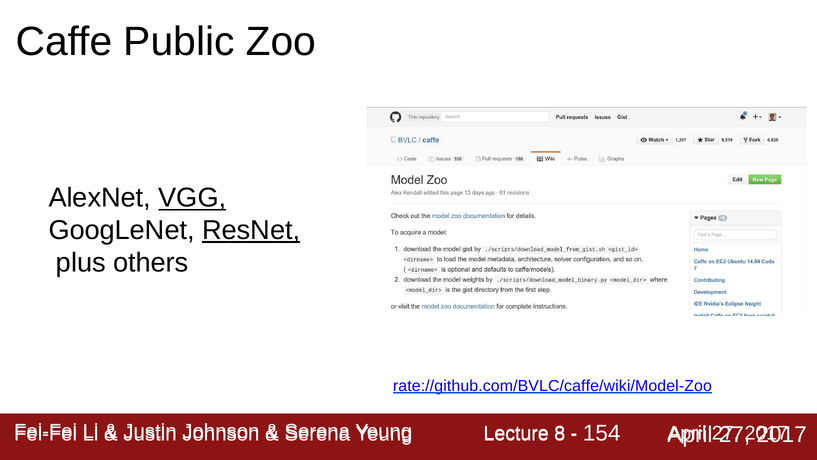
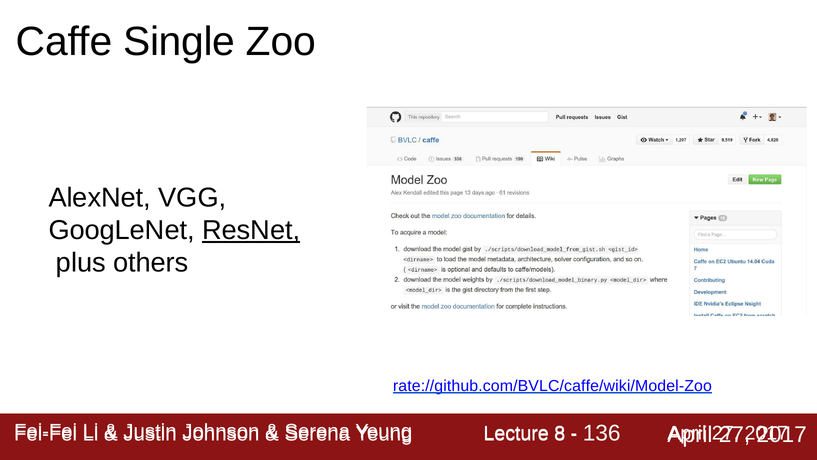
Public: Public -> Single
VGG underline: present -> none
154: 154 -> 136
